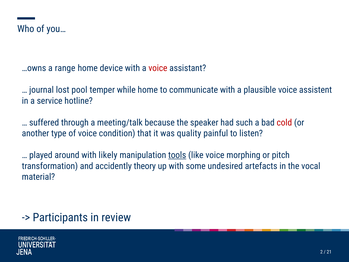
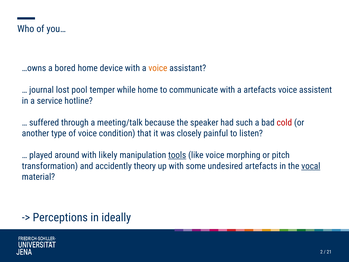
range: range -> bored
voice at (158, 68) colour: red -> orange
a plausible: plausible -> artefacts
quality: quality -> closely
vocal underline: none -> present
Participants: Participants -> Perceptions
review: review -> ideally
